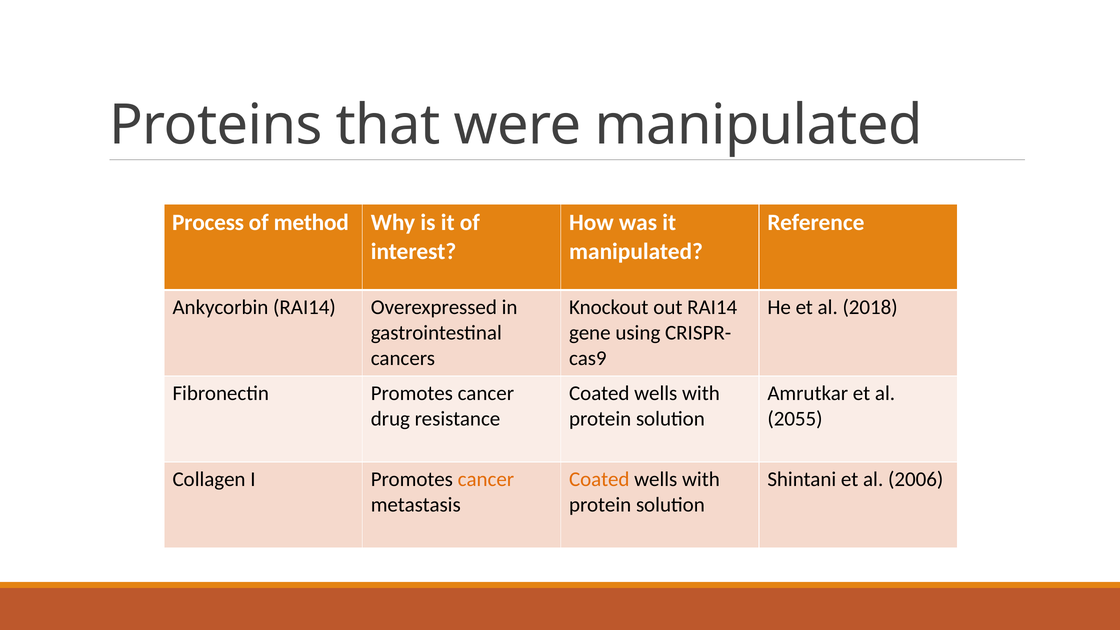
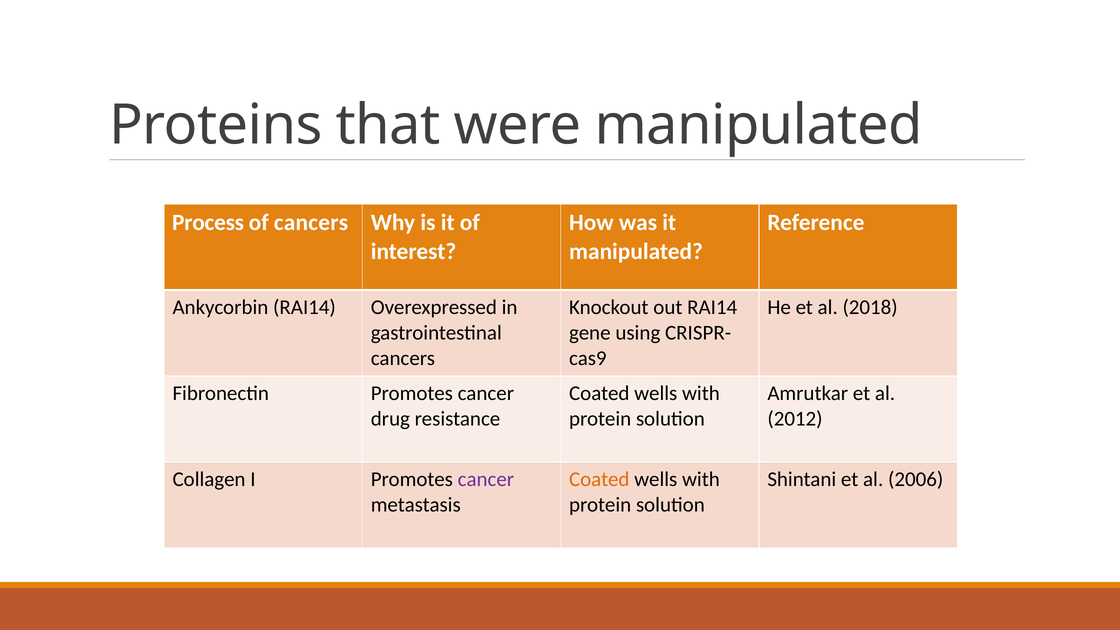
of method: method -> cancers
2055: 2055 -> 2012
cancer at (486, 479) colour: orange -> purple
